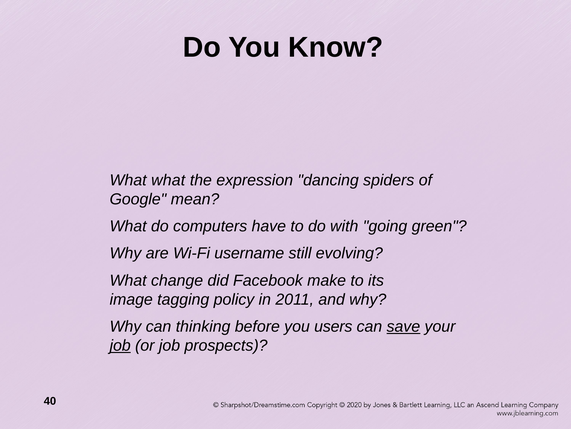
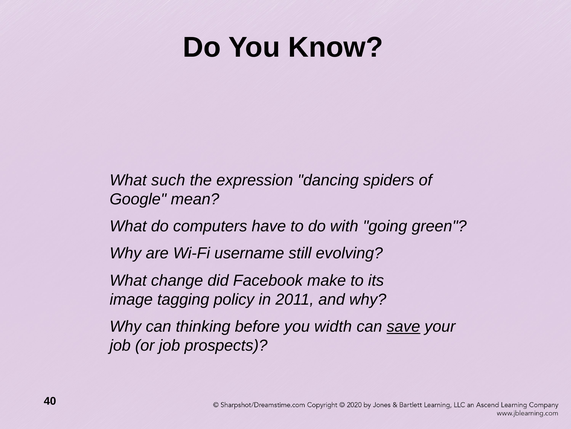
What what: what -> such
users: users -> width
job at (120, 345) underline: present -> none
